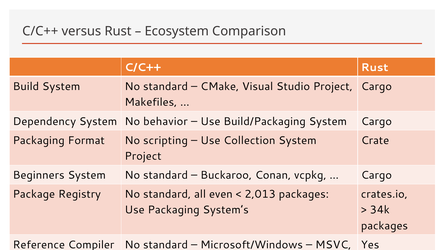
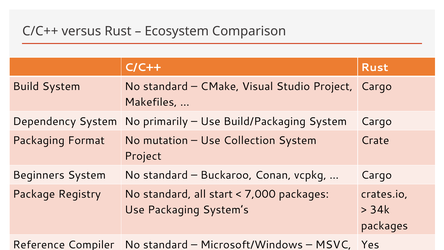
behavior: behavior -> primarily
scripting: scripting -> mutation
even: even -> start
2,013: 2,013 -> 7,000
